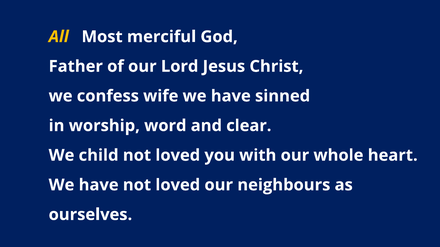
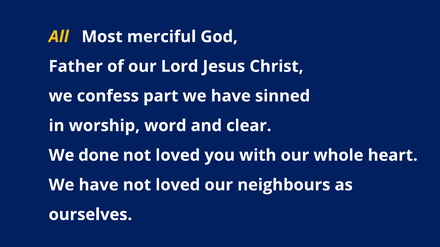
wife: wife -> part
child: child -> done
